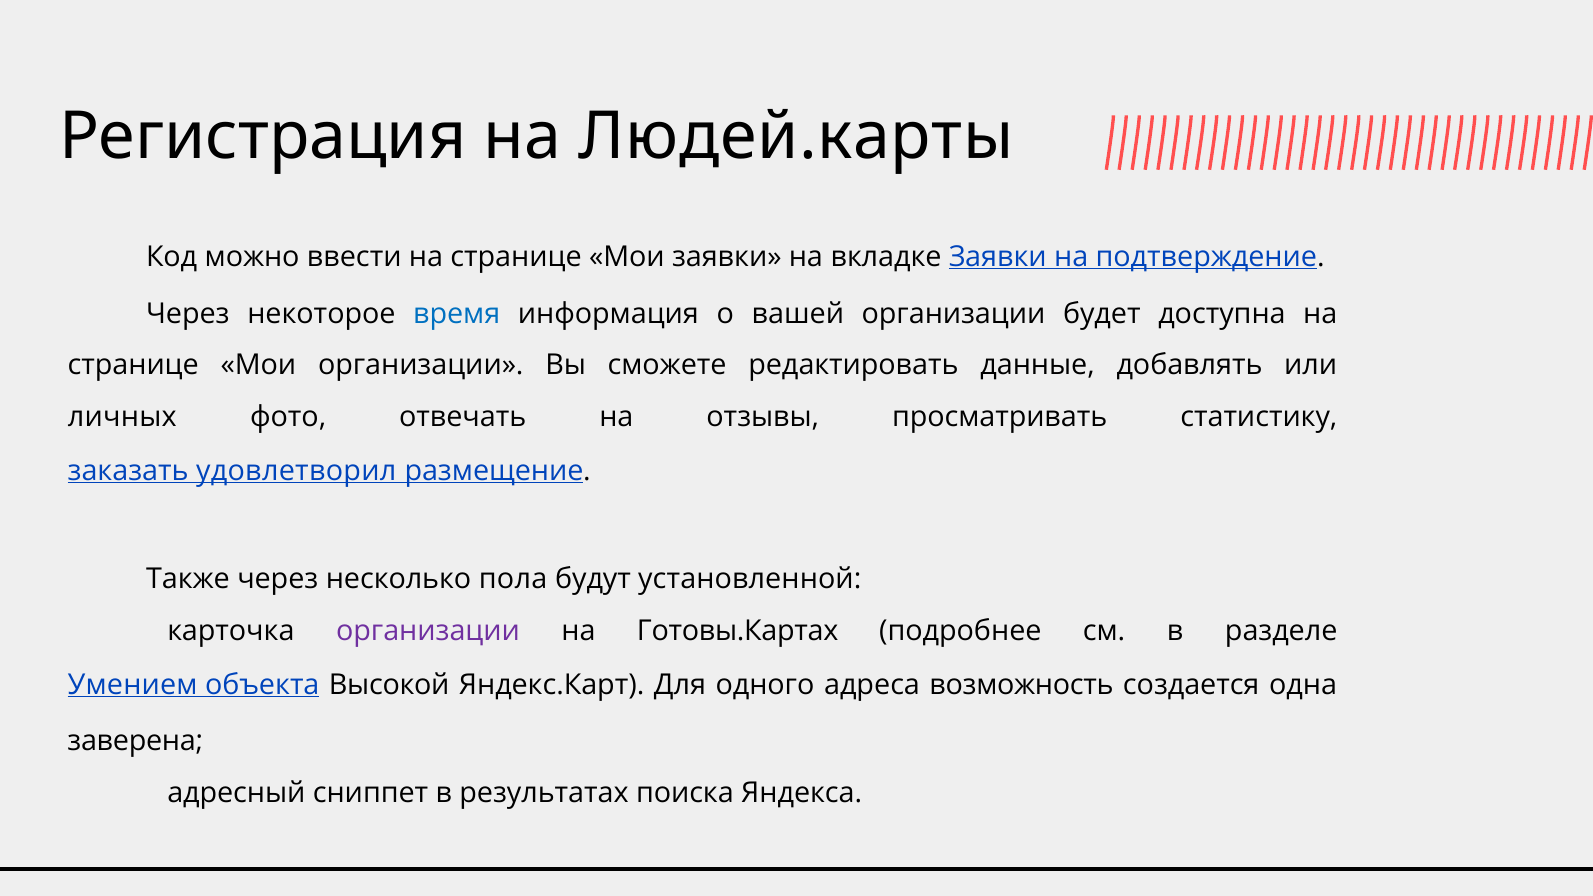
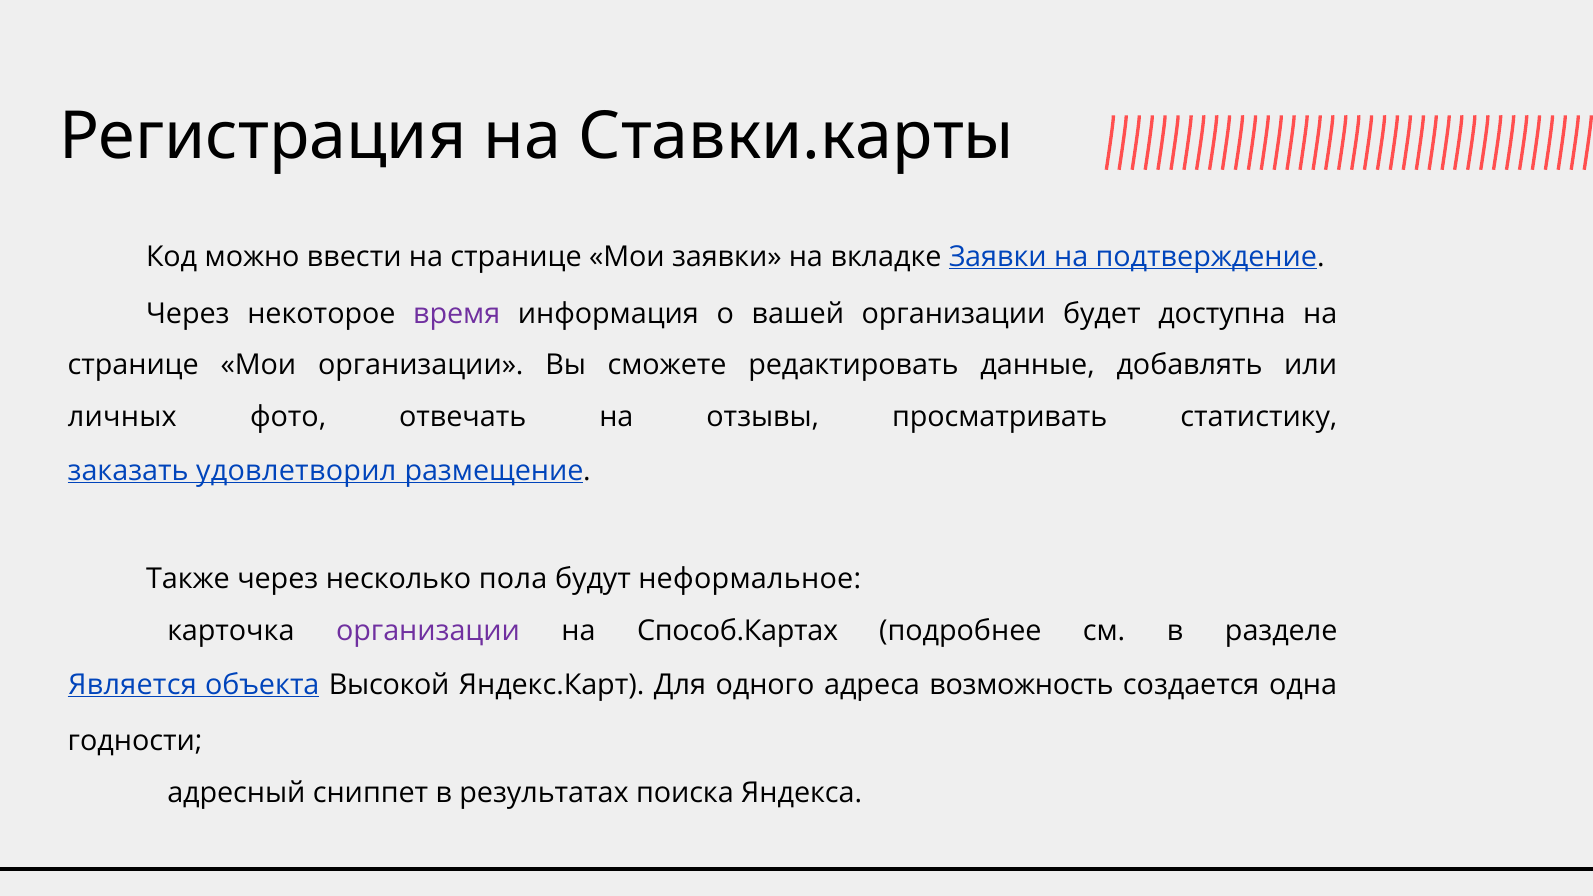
Людей.карты: Людей.карты -> Ставки.карты
время colour: blue -> purple
установленной: установленной -> неформальное
Готовы.Картах: Готовы.Картах -> Способ.Картах
Умением: Умением -> Является
заверена: заверена -> годности
